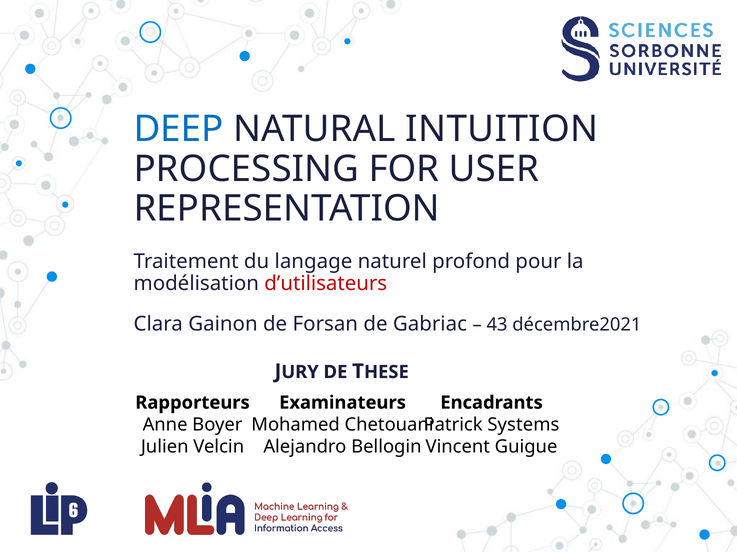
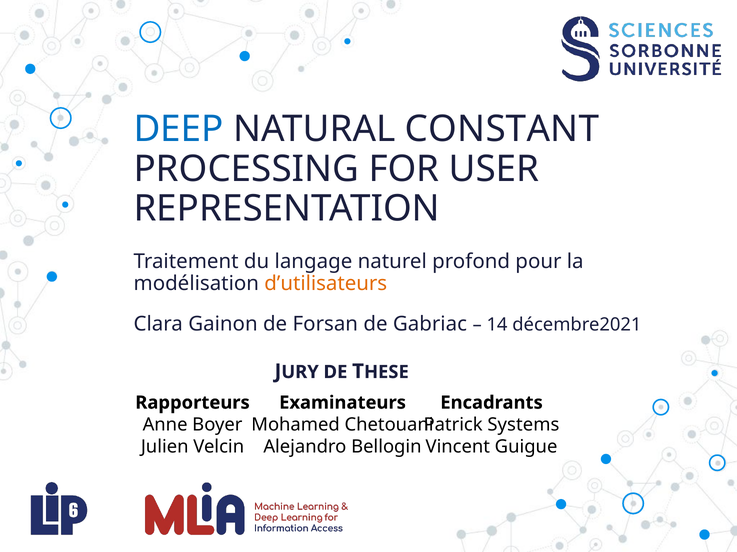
INTUITION: INTUITION -> CONSTANT
d’utilisateurs colour: red -> orange
43: 43 -> 14
